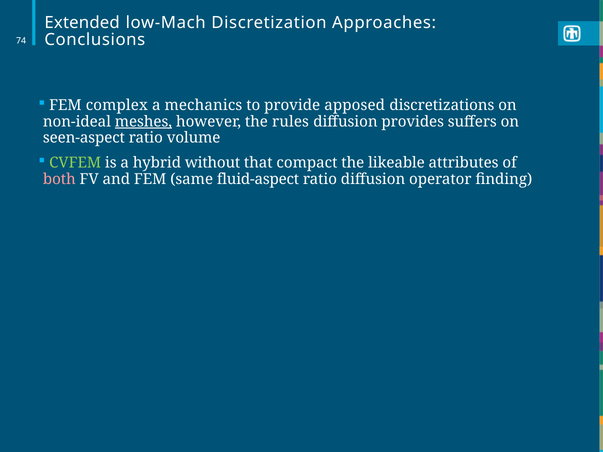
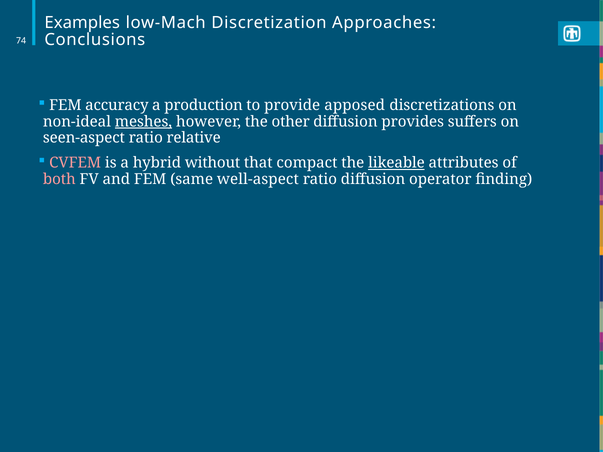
Extended: Extended -> Examples
complex: complex -> accuracy
mechanics: mechanics -> production
rules: rules -> other
volume: volume -> relative
CVFEM colour: light green -> pink
likeable underline: none -> present
fluid-aspect: fluid-aspect -> well-aspect
